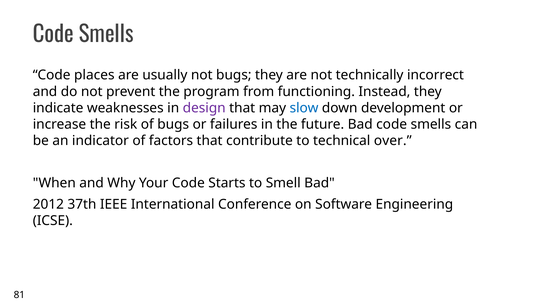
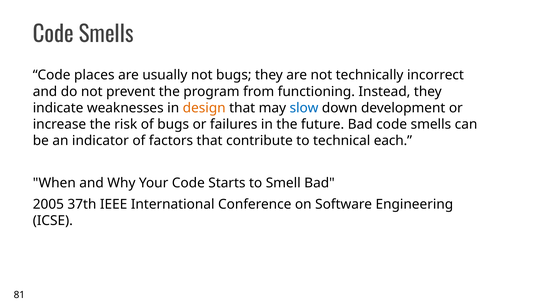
design colour: purple -> orange
over: over -> each
2012: 2012 -> 2005
